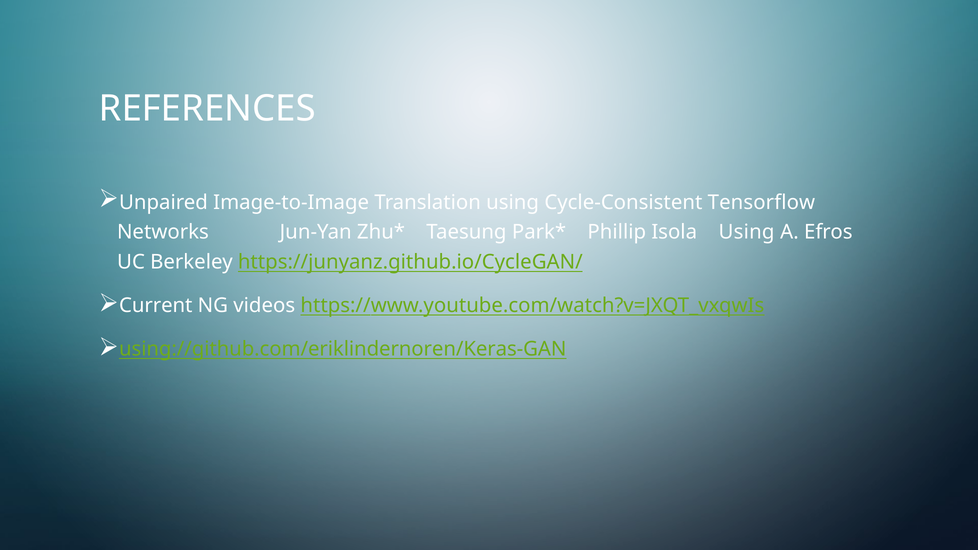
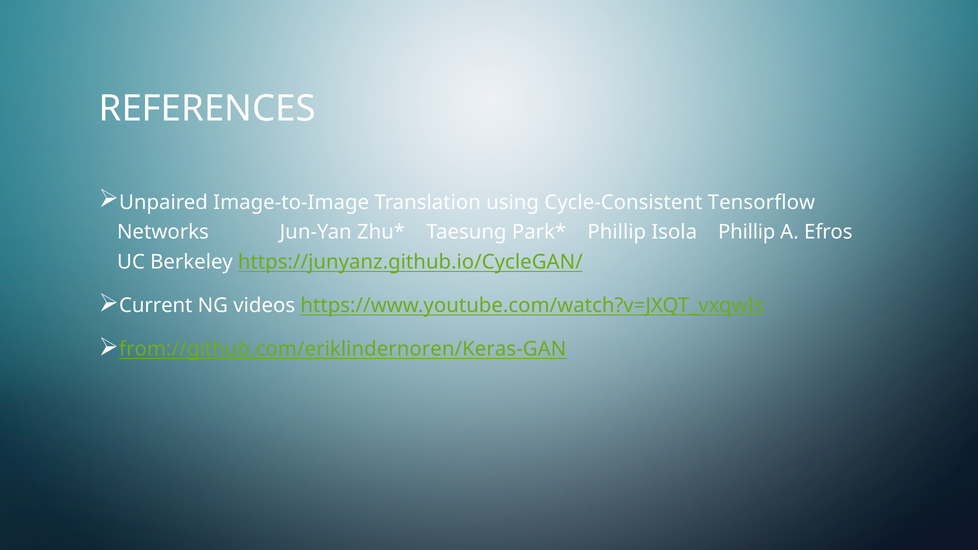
Isola Using: Using -> Phillip
using://github.com/eriklindernoren/Keras-GAN: using://github.com/eriklindernoren/Keras-GAN -> from://github.com/eriklindernoren/Keras-GAN
